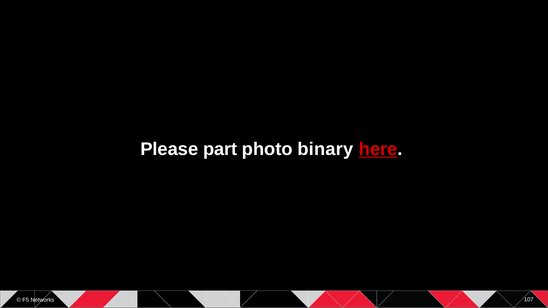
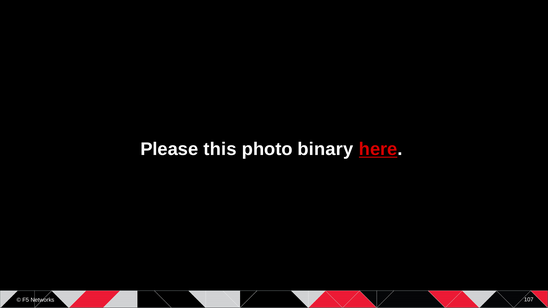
part: part -> this
